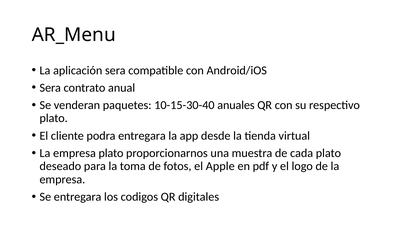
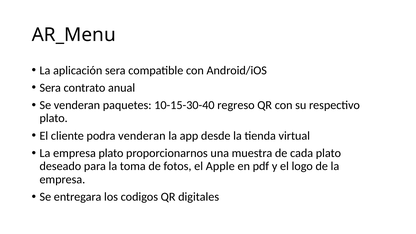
anuales: anuales -> regreso
podra entregara: entregara -> venderan
